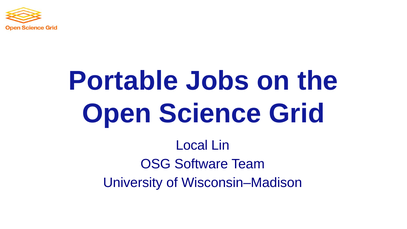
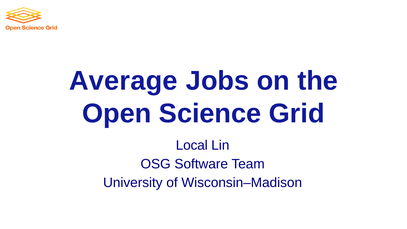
Portable: Portable -> Average
